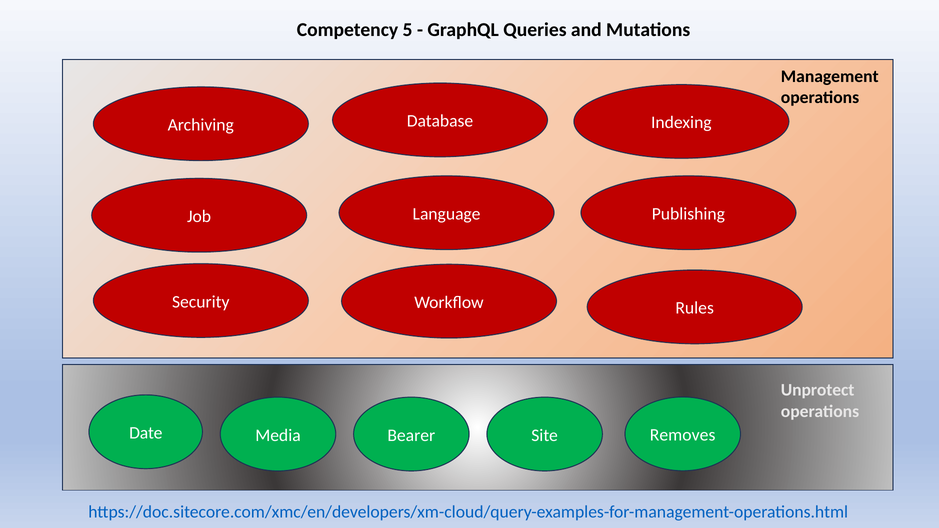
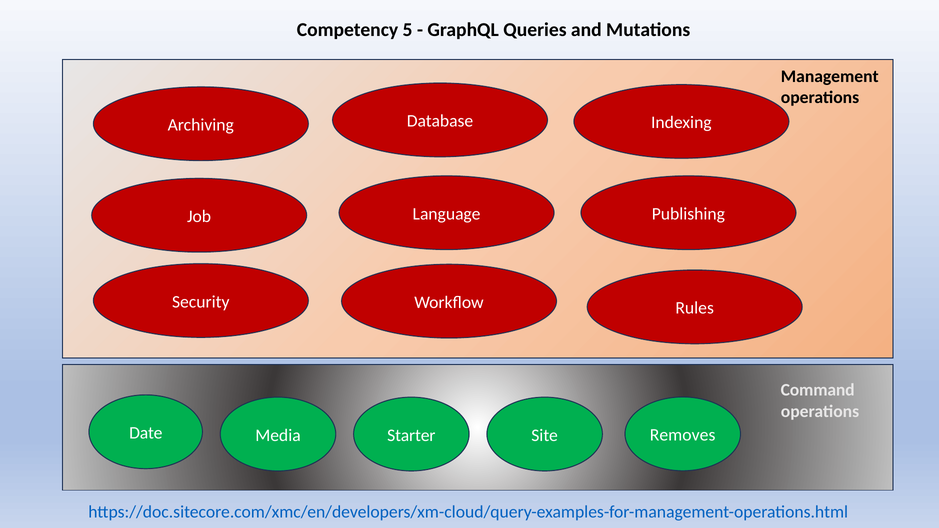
Unprotect: Unprotect -> Command
Bearer: Bearer -> Starter
